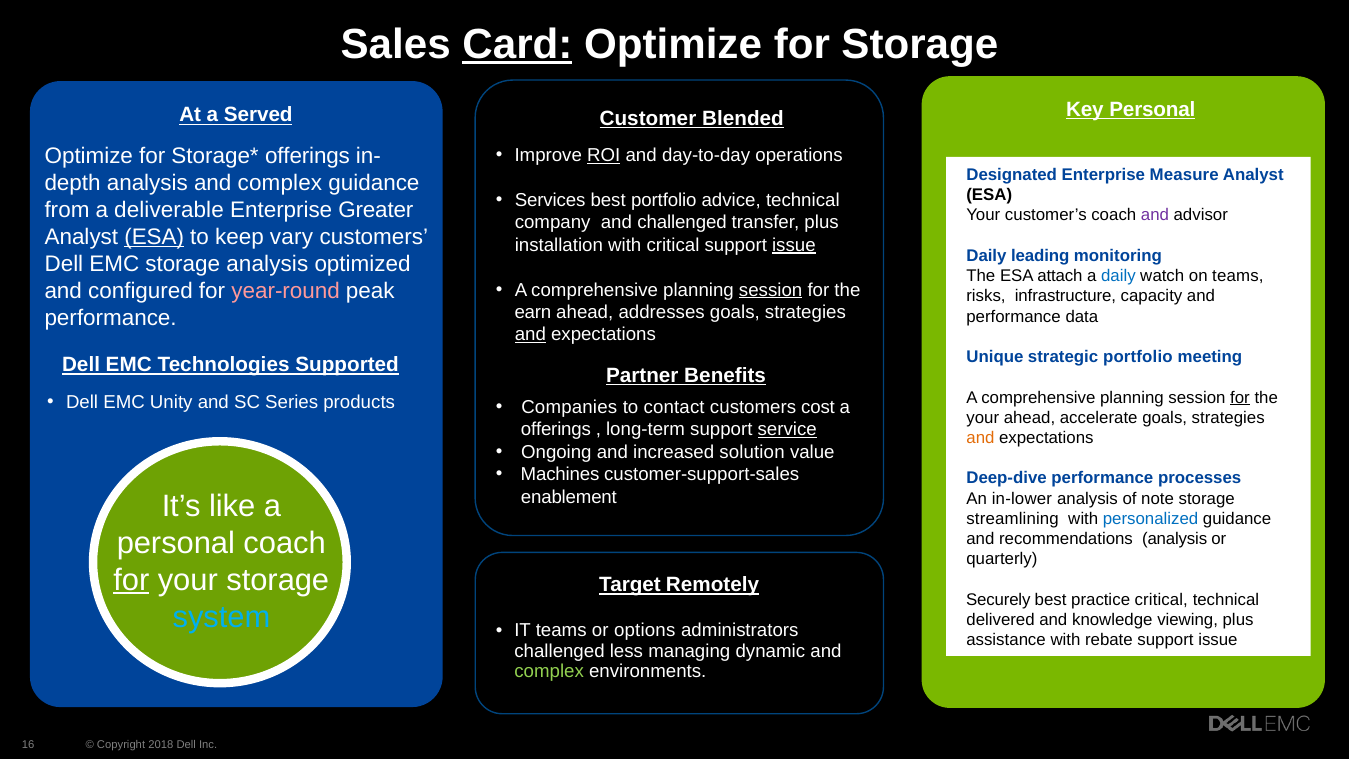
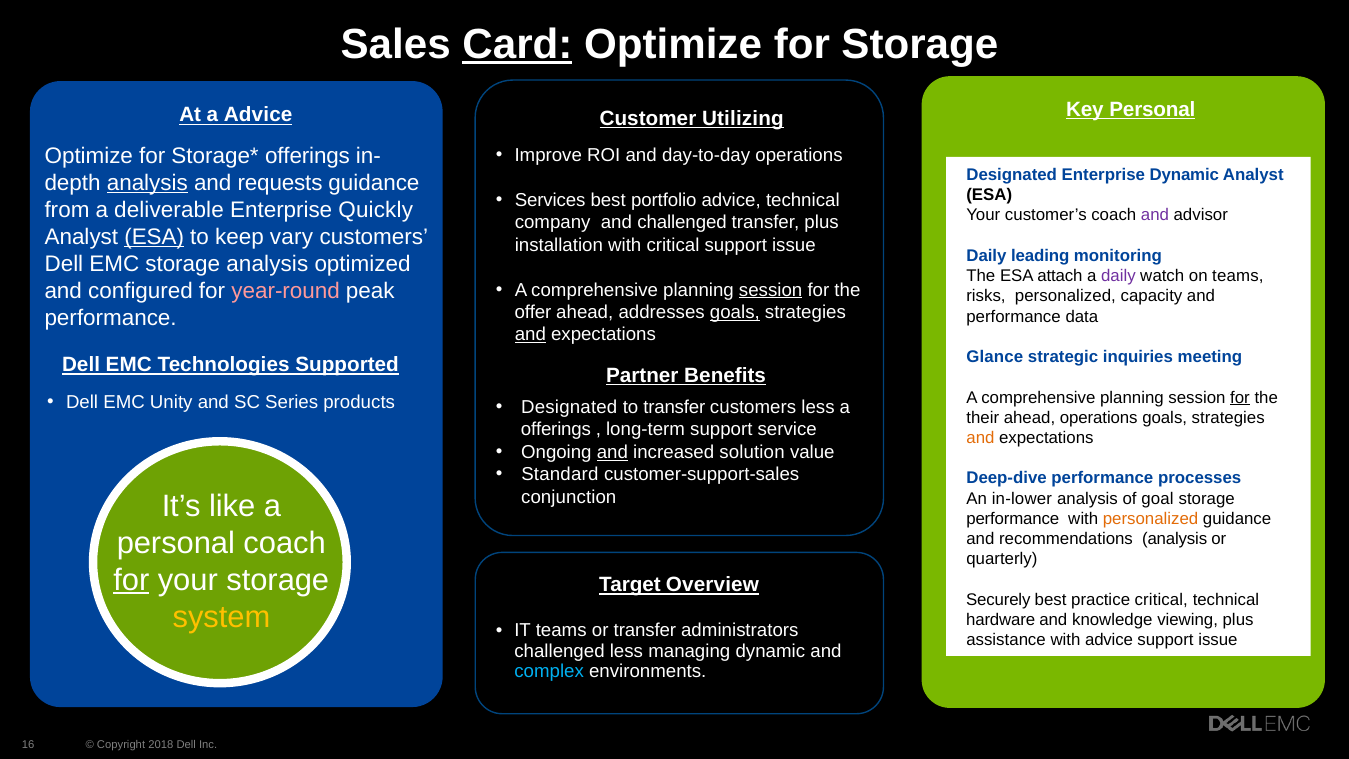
a Served: Served -> Advice
Blended: Blended -> Utilizing
ROI underline: present -> none
Enterprise Measure: Measure -> Dynamic
analysis at (147, 183) underline: none -> present
complex at (280, 183): complex -> requests
Greater: Greater -> Quickly
issue at (794, 245) underline: present -> none
daily at (1118, 276) colour: blue -> purple
risks infrastructure: infrastructure -> personalized
earn: earn -> offer
goals at (735, 312) underline: none -> present
Unique: Unique -> Glance
strategic portfolio: portfolio -> inquiries
Companies at (569, 407): Companies -> Designated
to contact: contact -> transfer
customers cost: cost -> less
your at (983, 418): your -> their
ahead accelerate: accelerate -> operations
service underline: present -> none
and at (612, 452) underline: none -> present
Machines: Machines -> Standard
enablement: enablement -> conjunction
note: note -> goal
streamlining at (1013, 519): streamlining -> performance
personalized at (1151, 519) colour: blue -> orange
Remotely: Remotely -> Overview
system colour: light blue -> yellow
delivered: delivered -> hardware
or options: options -> transfer
with rebate: rebate -> advice
complex at (549, 671) colour: light green -> light blue
